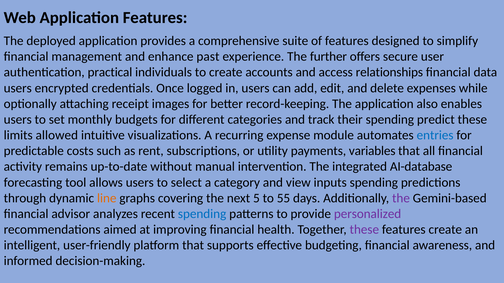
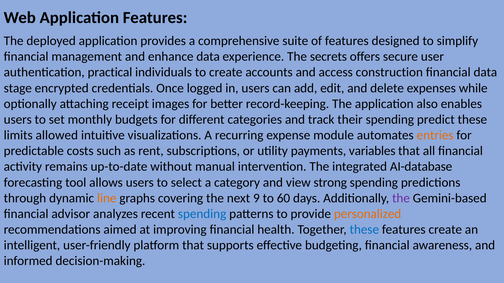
enhance past: past -> data
further: further -> secrets
relationships: relationships -> construction
users at (18, 88): users -> stage
entries colour: blue -> orange
inputs: inputs -> strong
5: 5 -> 9
55: 55 -> 60
personalized colour: purple -> orange
these at (364, 230) colour: purple -> blue
